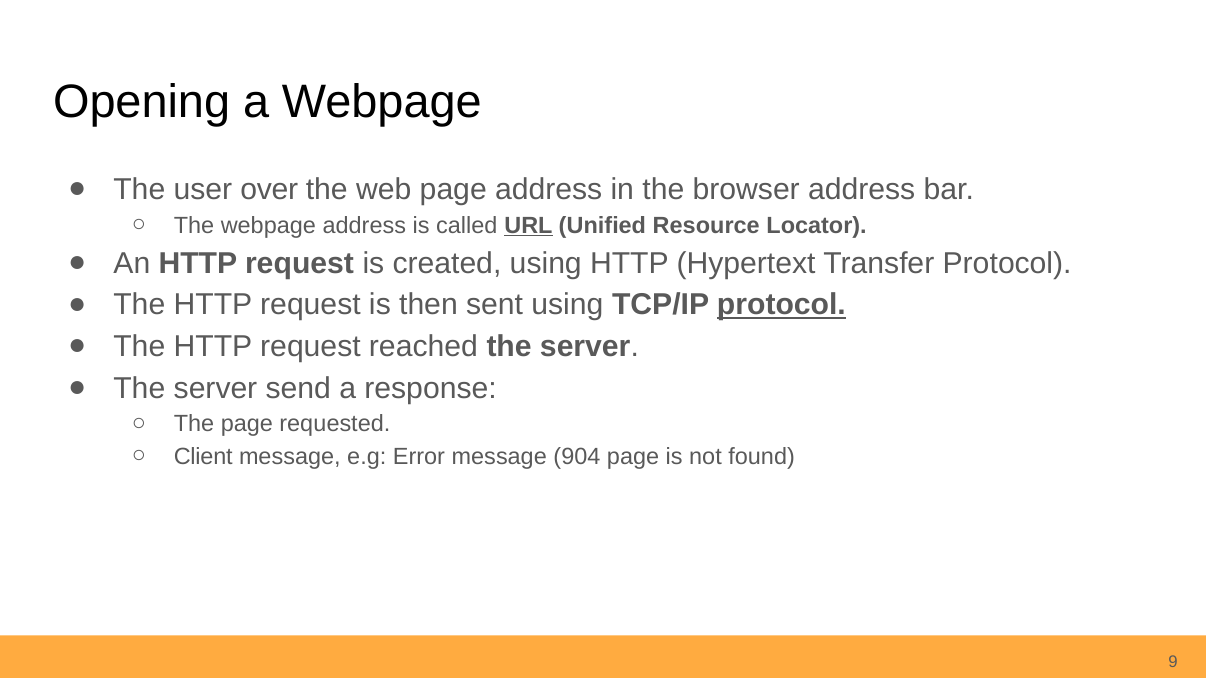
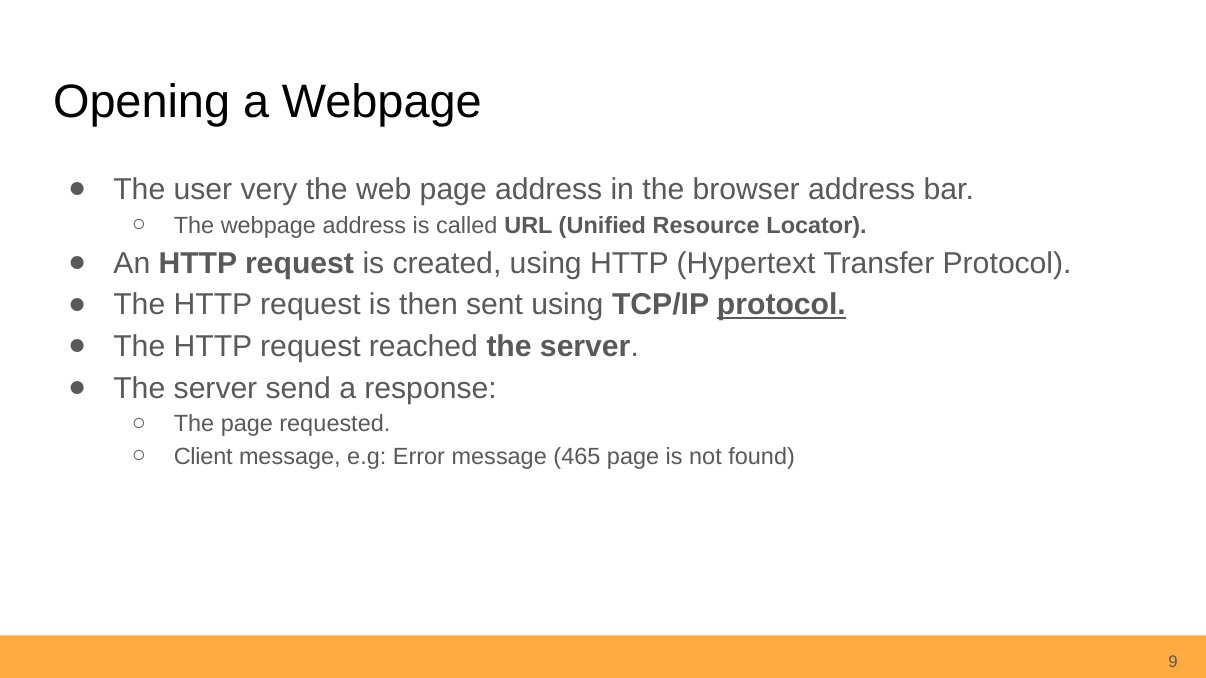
over: over -> very
URL underline: present -> none
904: 904 -> 465
